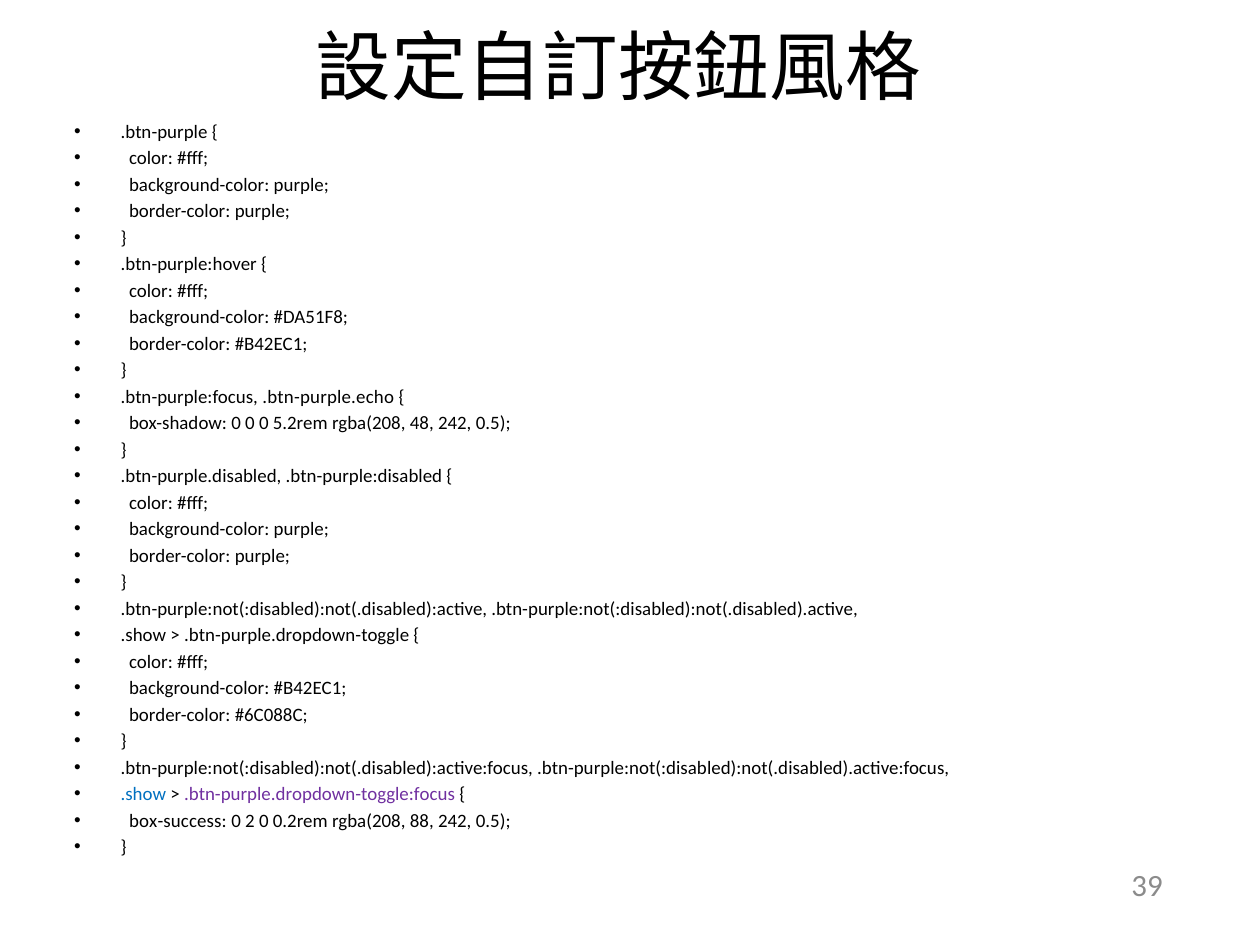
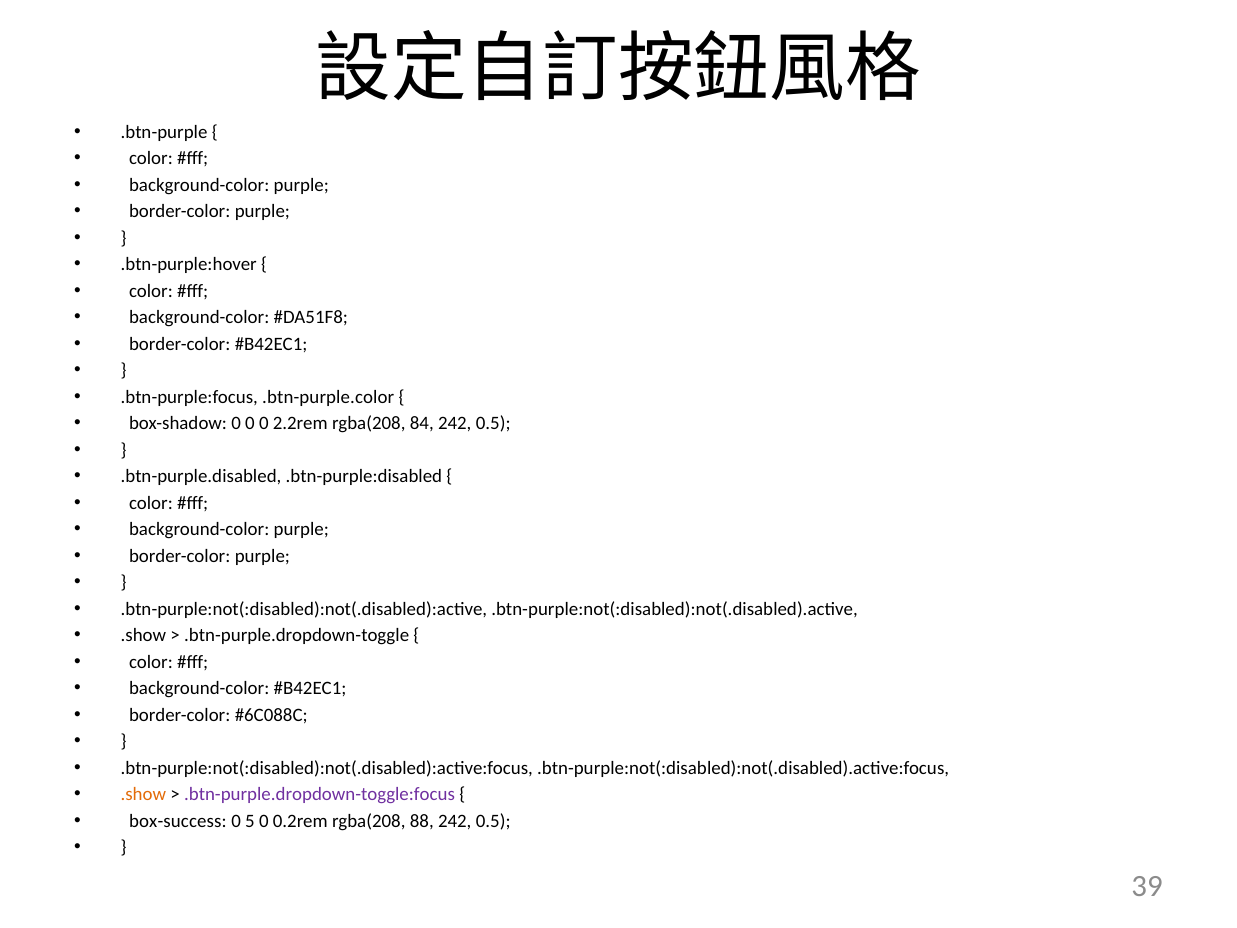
.btn-purple.echo: .btn-purple.echo -> .btn-purple.color
5.2rem: 5.2rem -> 2.2rem
48: 48 -> 84
.show at (143, 794) colour: blue -> orange
2: 2 -> 5
